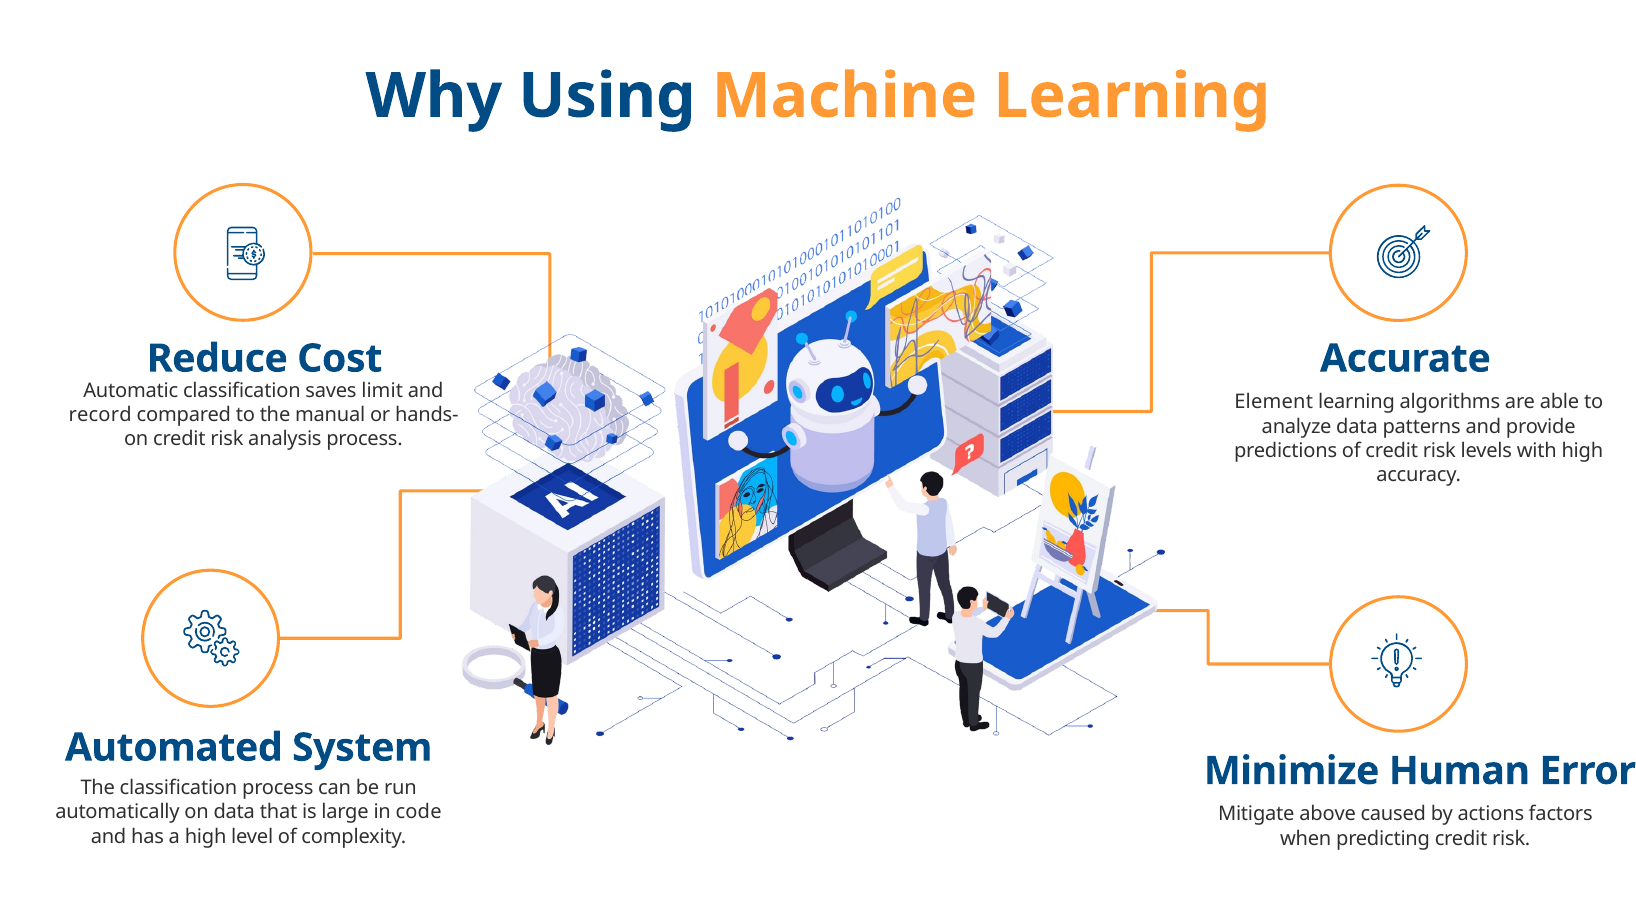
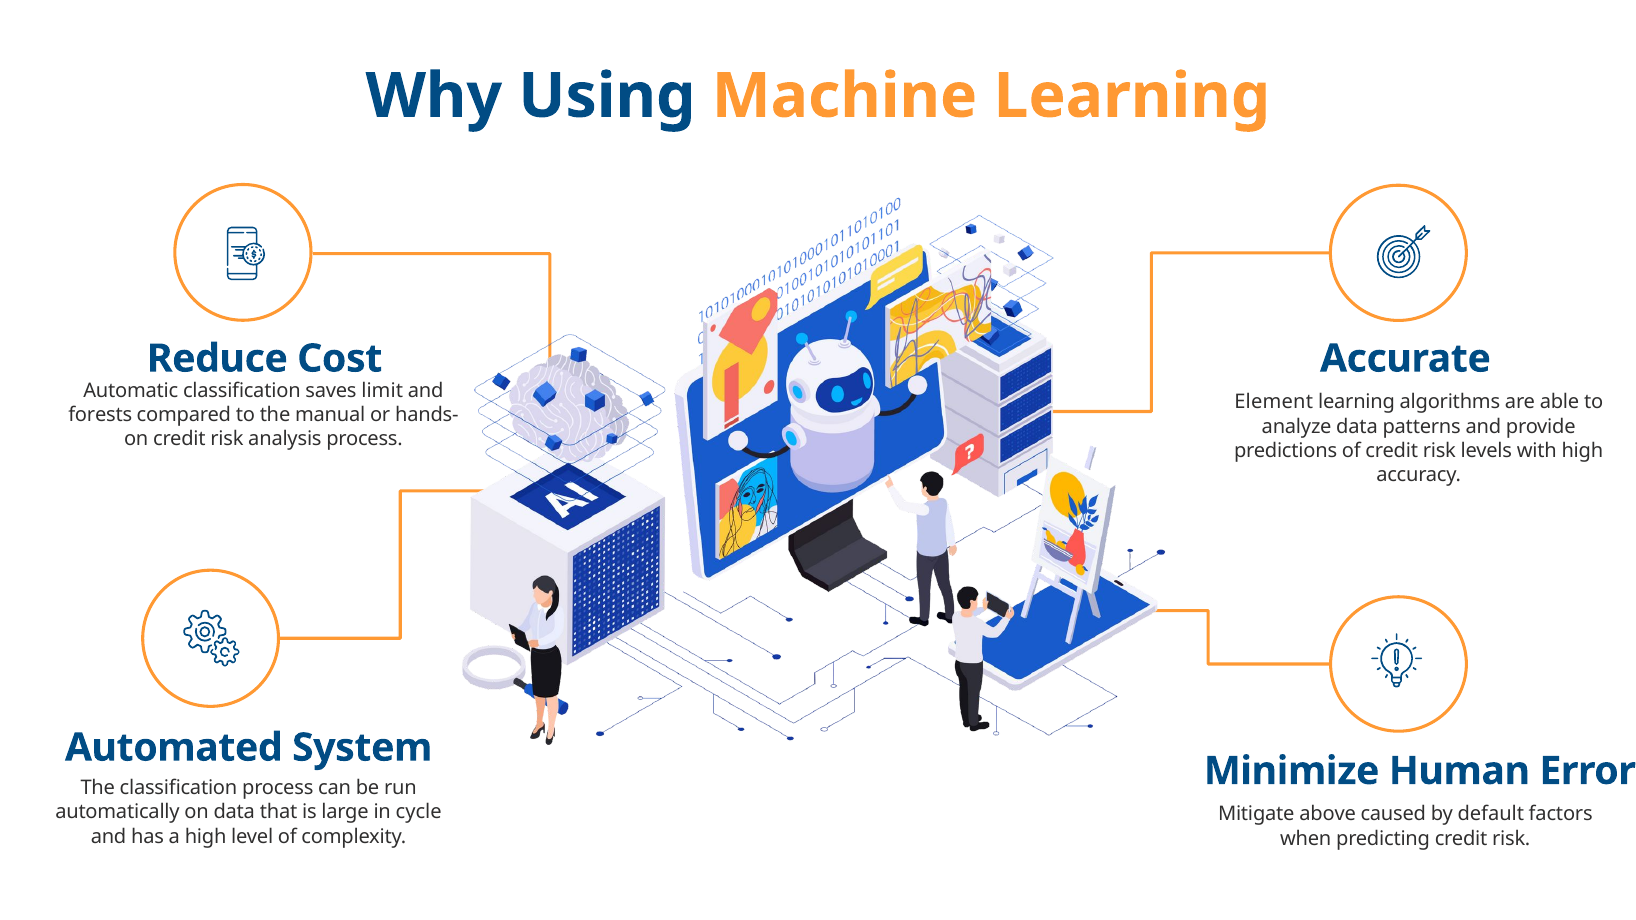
record: record -> forests
code: code -> cycle
actions: actions -> default
